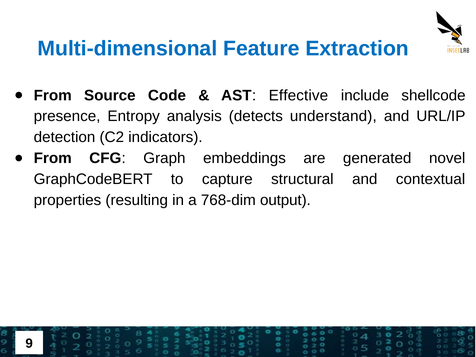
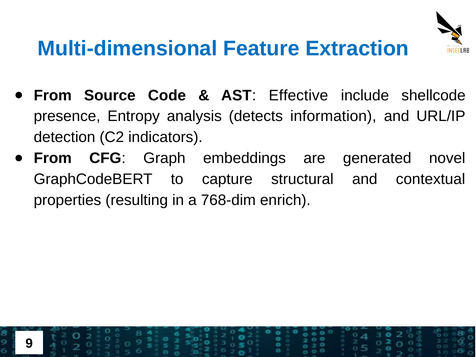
understand: understand -> information
output: output -> enrich
